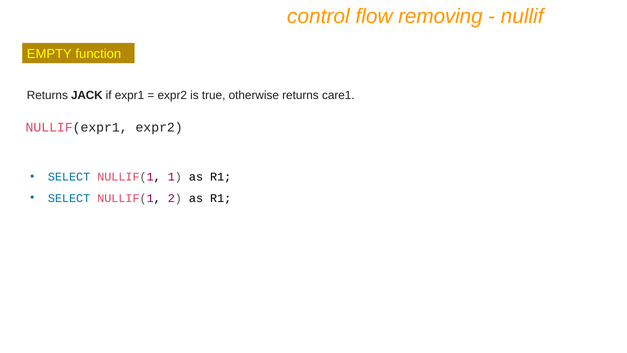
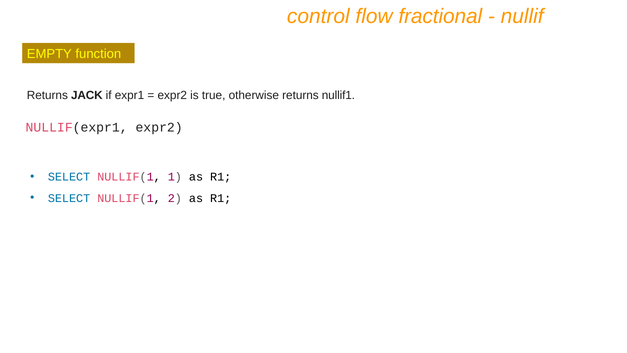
removing: removing -> fractional
care1: care1 -> nullif1
